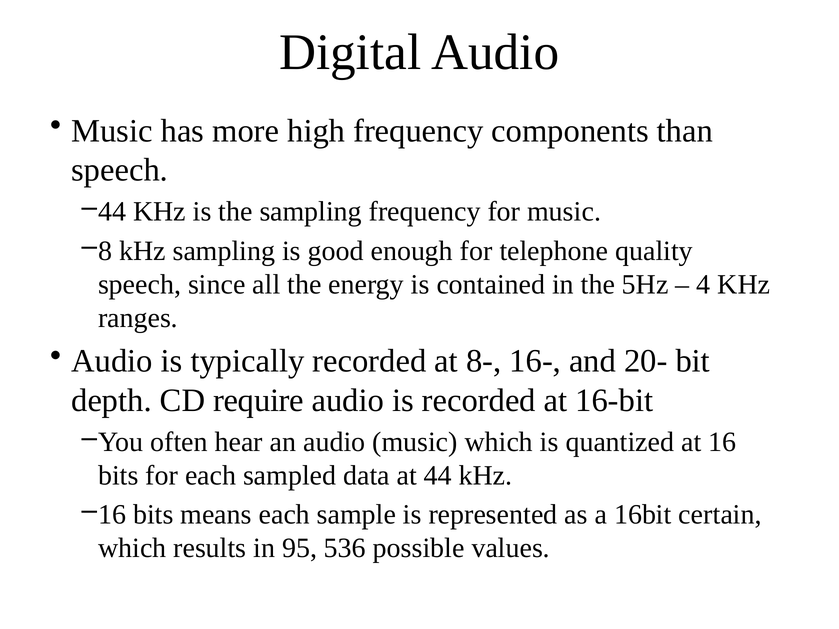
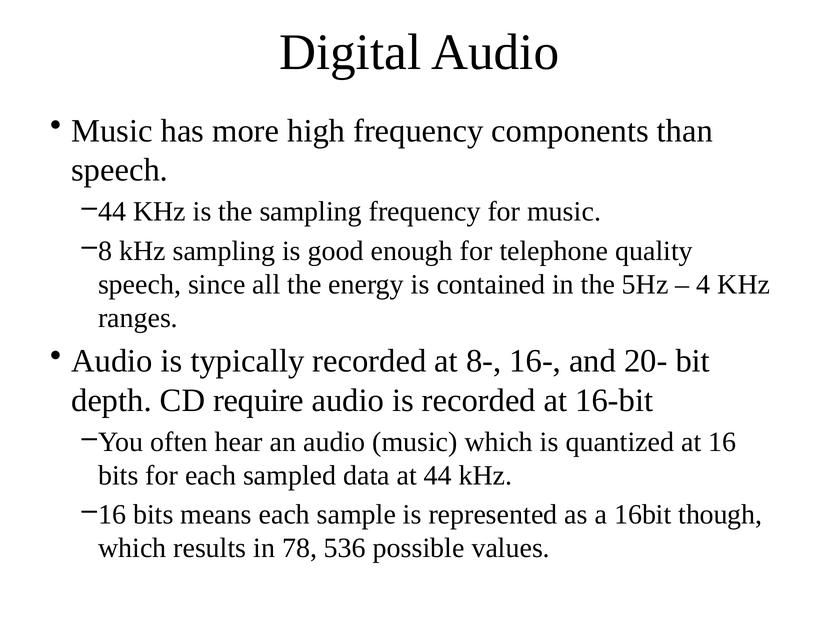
certain: certain -> though
95: 95 -> 78
